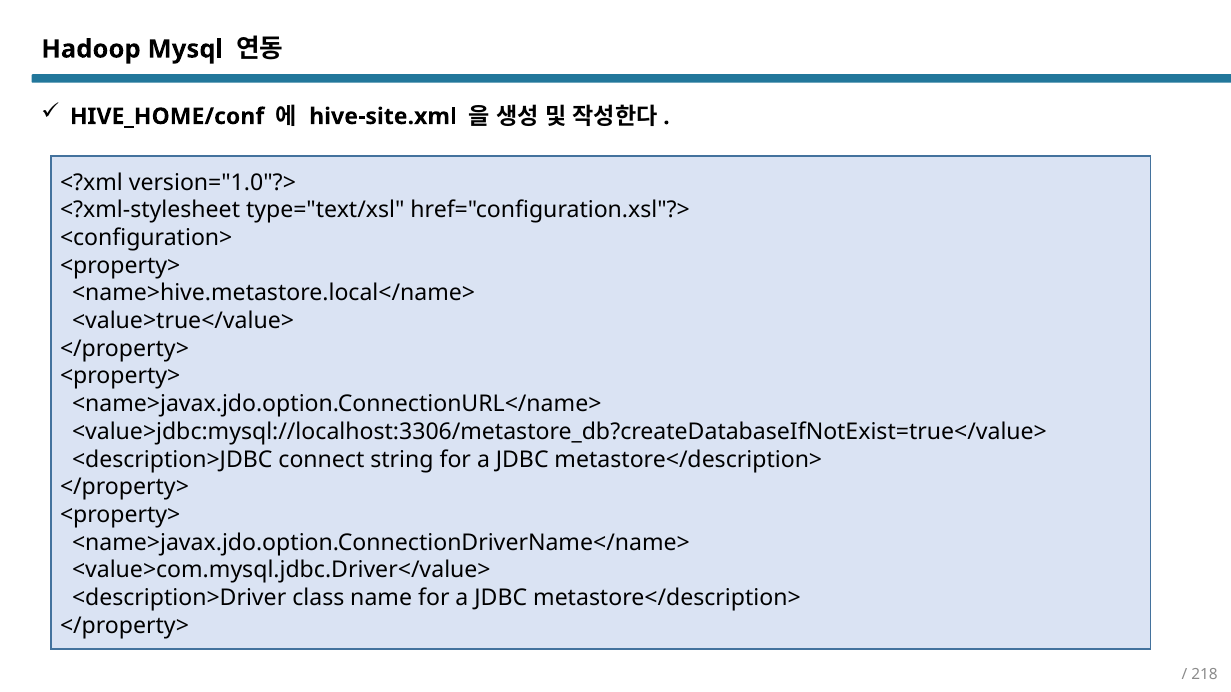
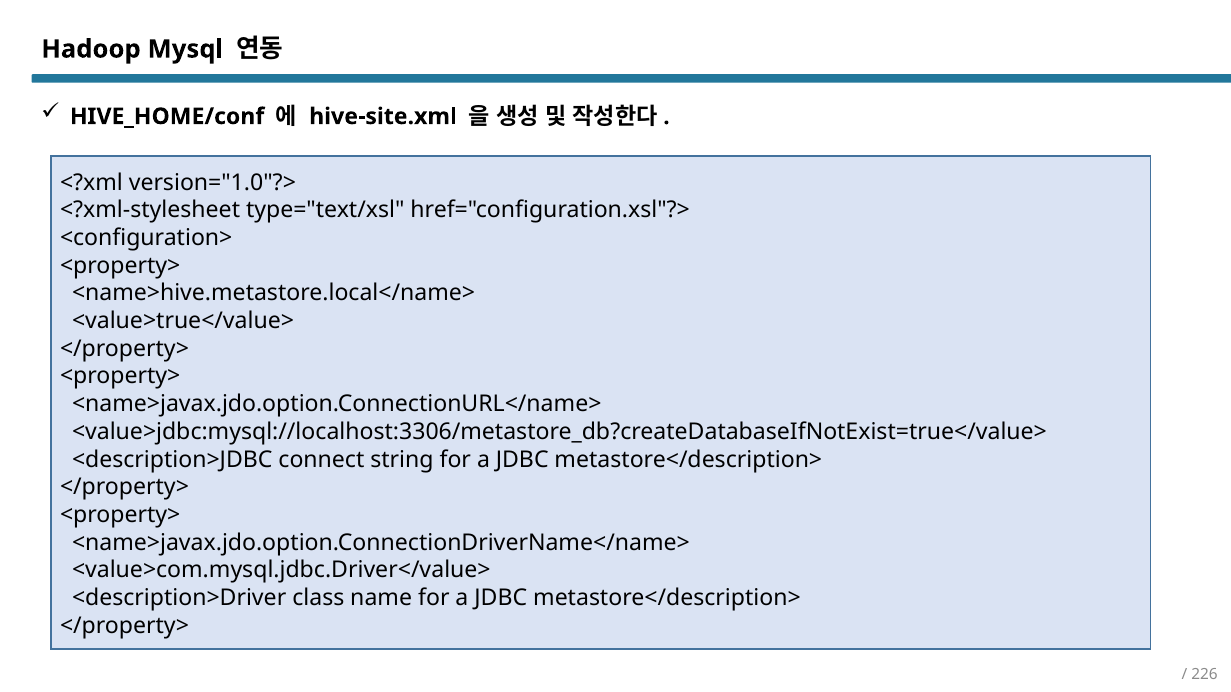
218: 218 -> 226
